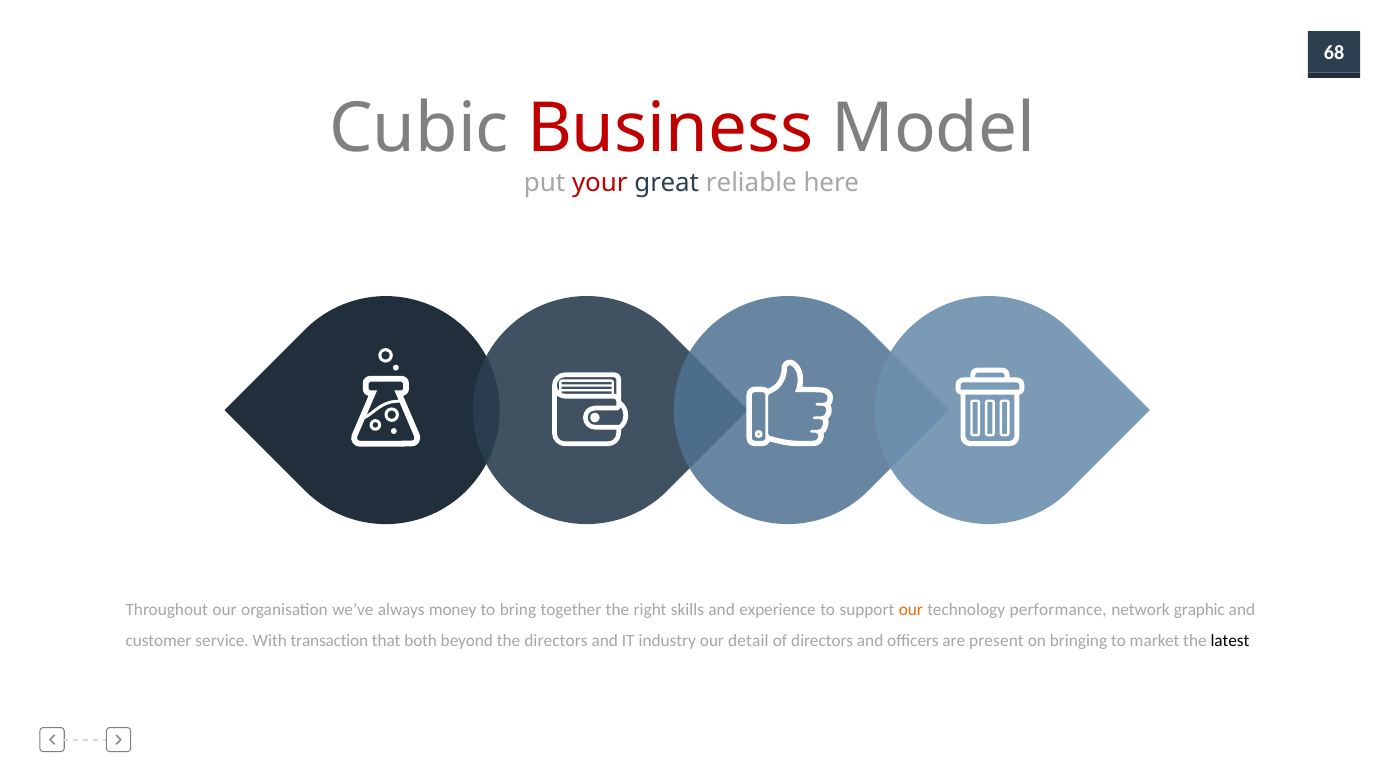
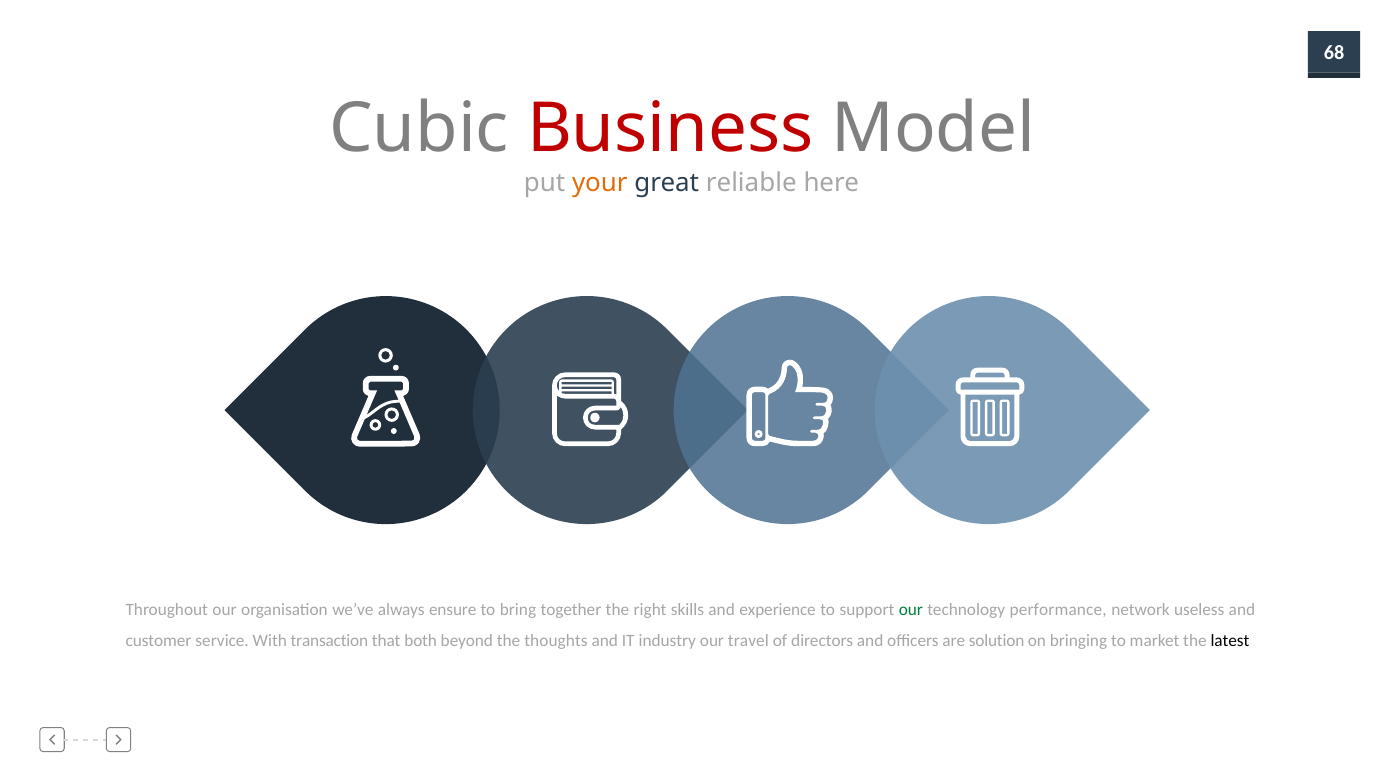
your colour: red -> orange
money: money -> ensure
our at (911, 609) colour: orange -> green
graphic: graphic -> useless
the directors: directors -> thoughts
detail: detail -> travel
present: present -> solution
